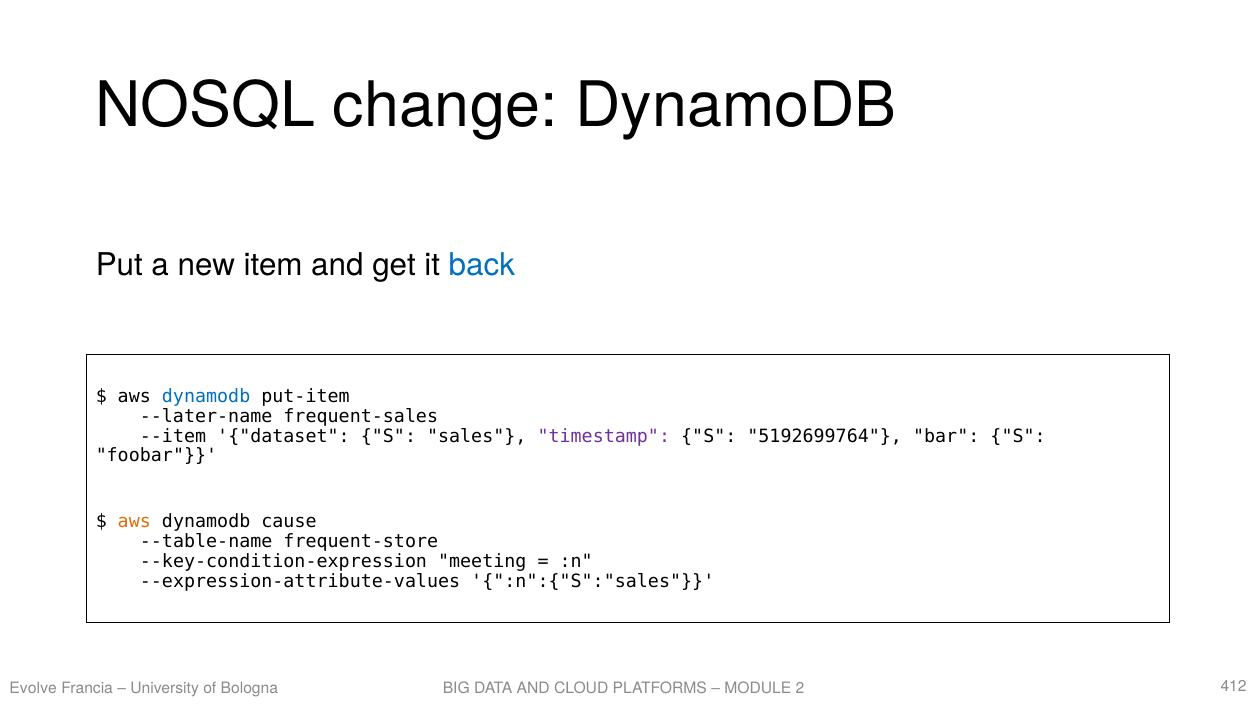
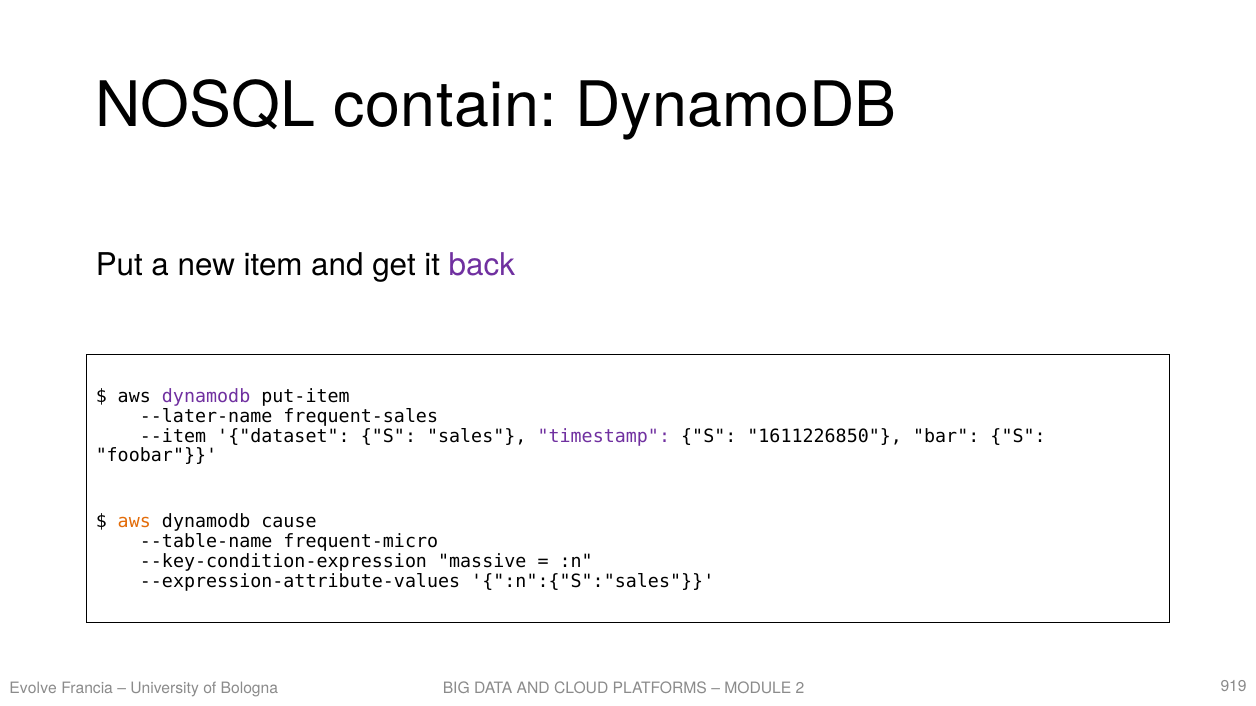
change: change -> contain
back colour: blue -> purple
dynamodb at (206, 397) colour: blue -> purple
5192699764: 5192699764 -> 1611226850
frequent-store: frequent-store -> frequent-micro
meeting: meeting -> massive
412: 412 -> 919
